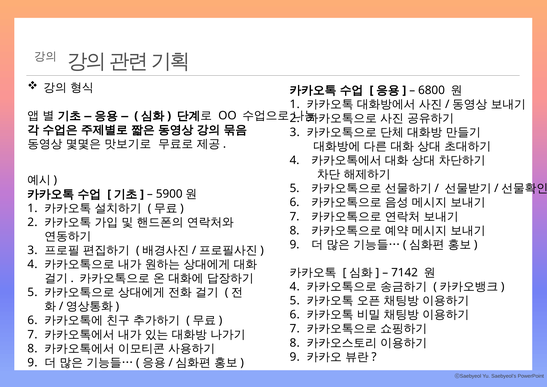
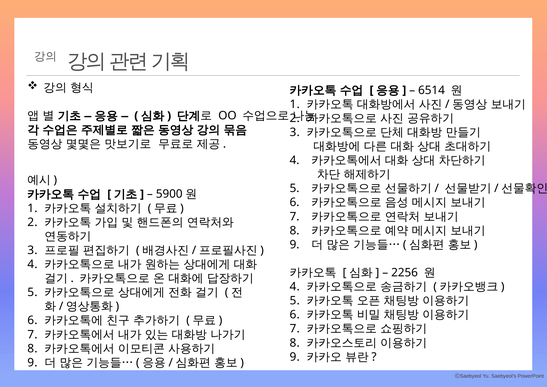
6800: 6800 -> 6514
7142: 7142 -> 2256
